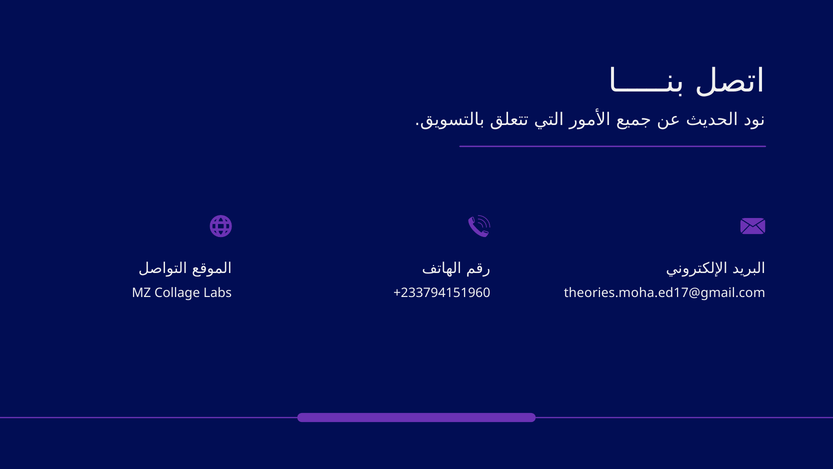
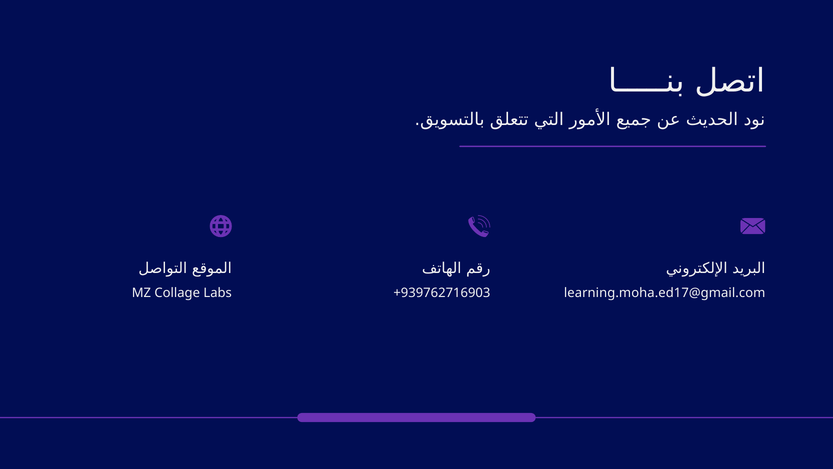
+233794151960: +233794151960 -> +939762716903
theories.moha.ed17@gmail.com: theories.moha.ed17@gmail.com -> learning.moha.ed17@gmail.com
